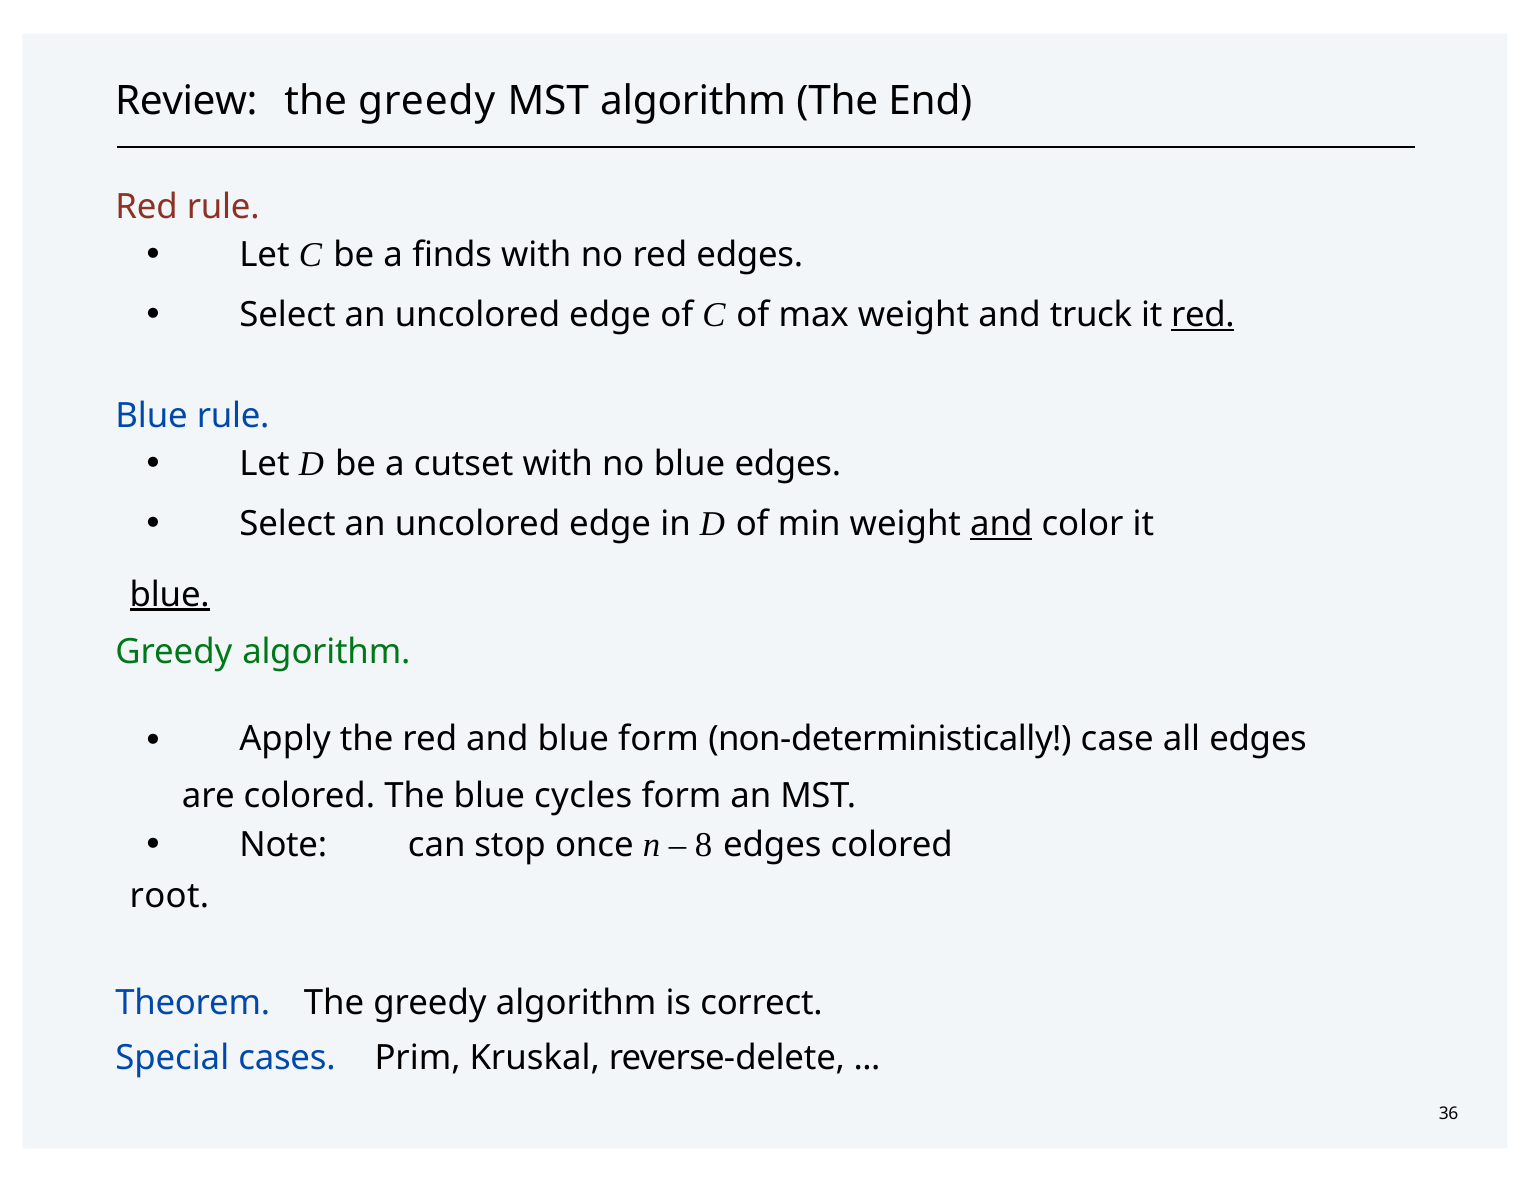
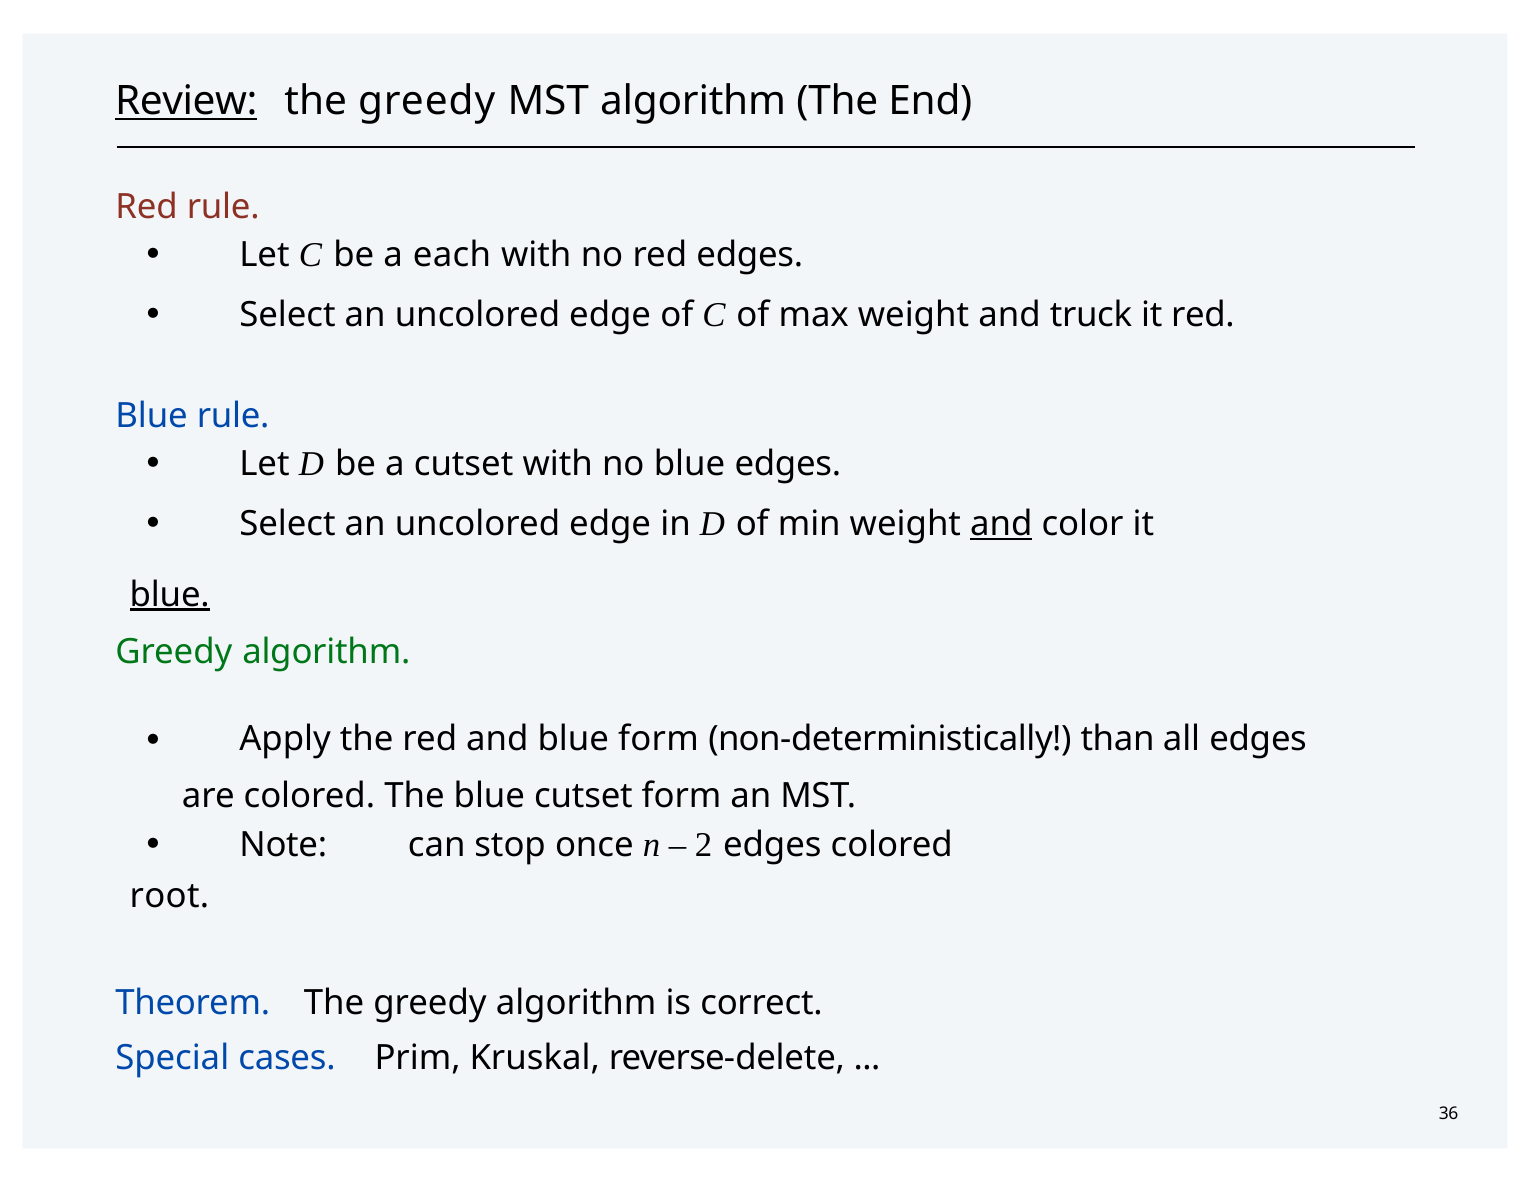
Review underline: none -> present
finds: finds -> each
red at (1203, 315) underline: present -> none
case: case -> than
blue cycles: cycles -> cutset
8: 8 -> 2
